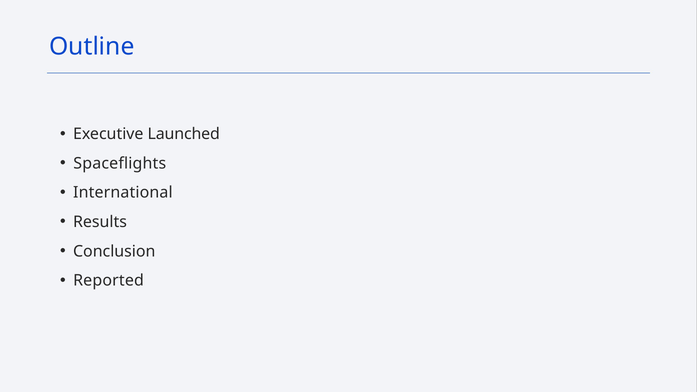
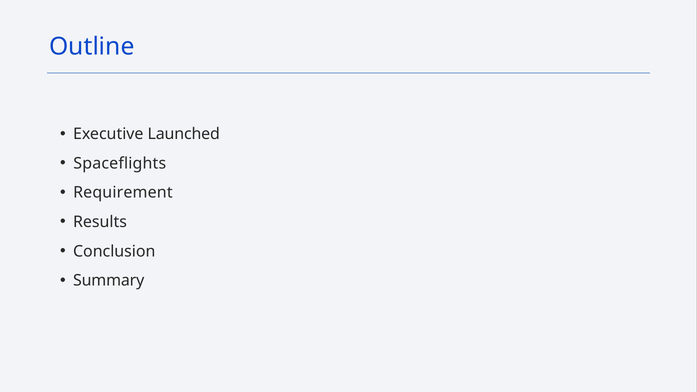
International: International -> Requirement
Reported: Reported -> Summary
